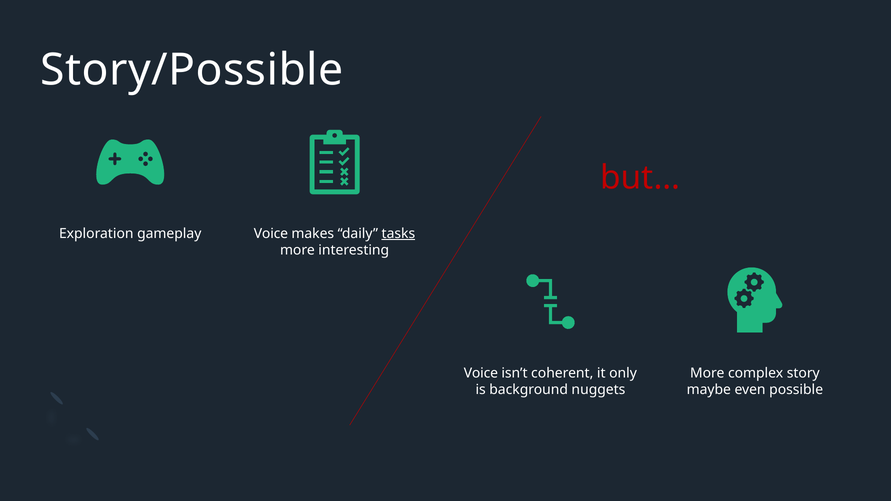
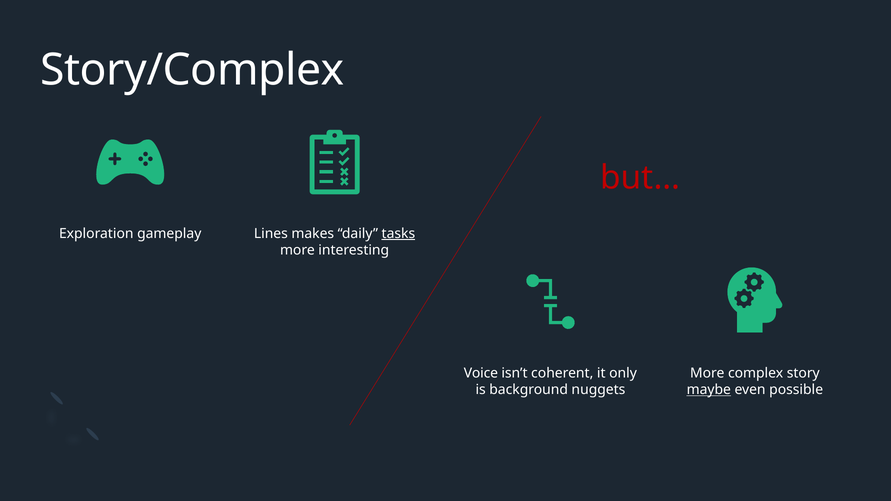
Story/Possible: Story/Possible -> Story/Complex
gameplay Voice: Voice -> Lines
maybe underline: none -> present
